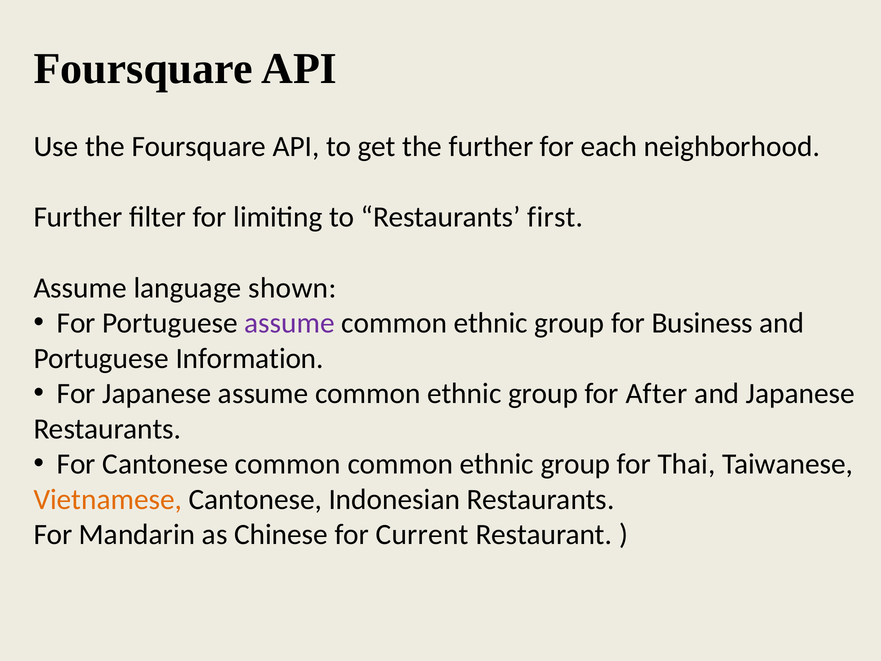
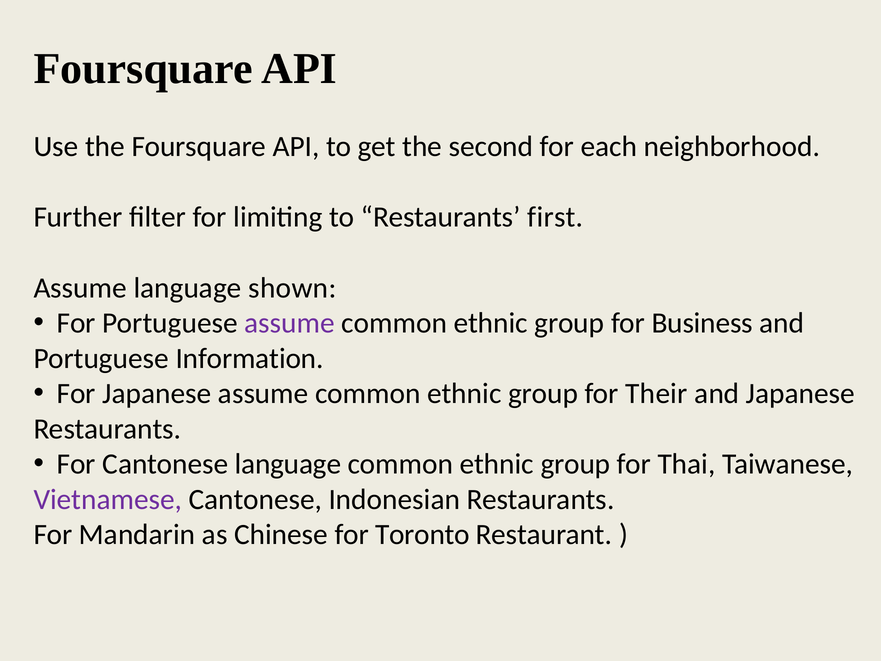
the further: further -> second
After: After -> Their
Cantonese common: common -> language
Vietnamese colour: orange -> purple
Current: Current -> Toronto
